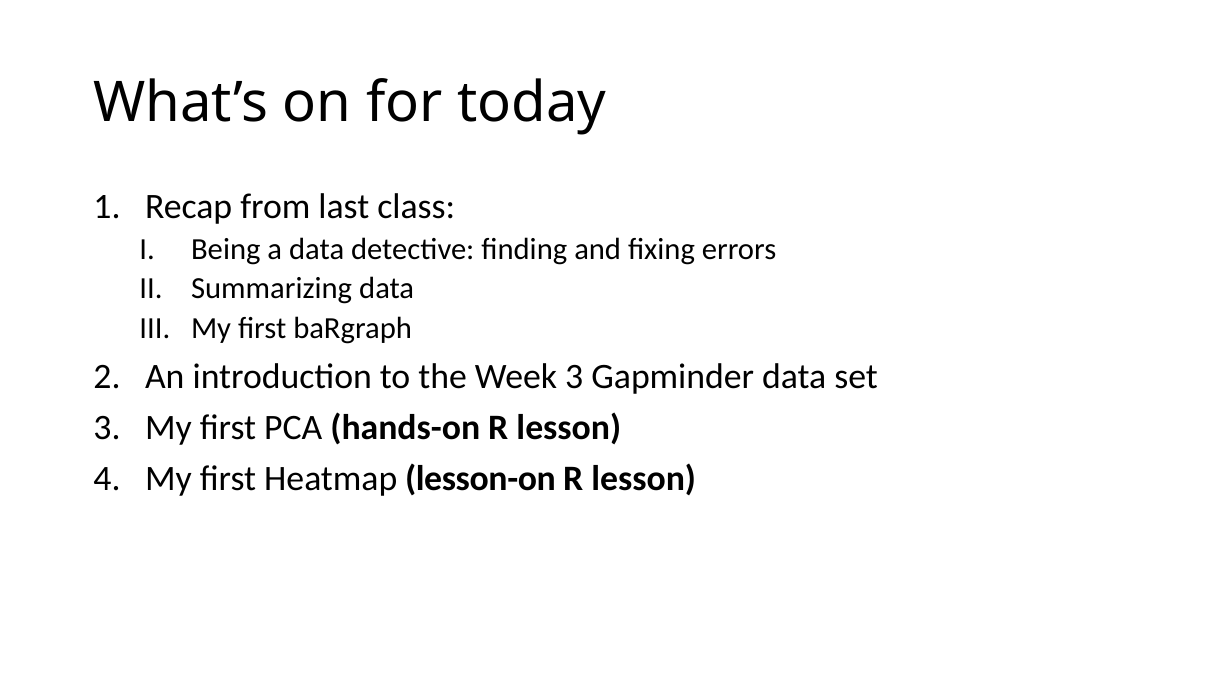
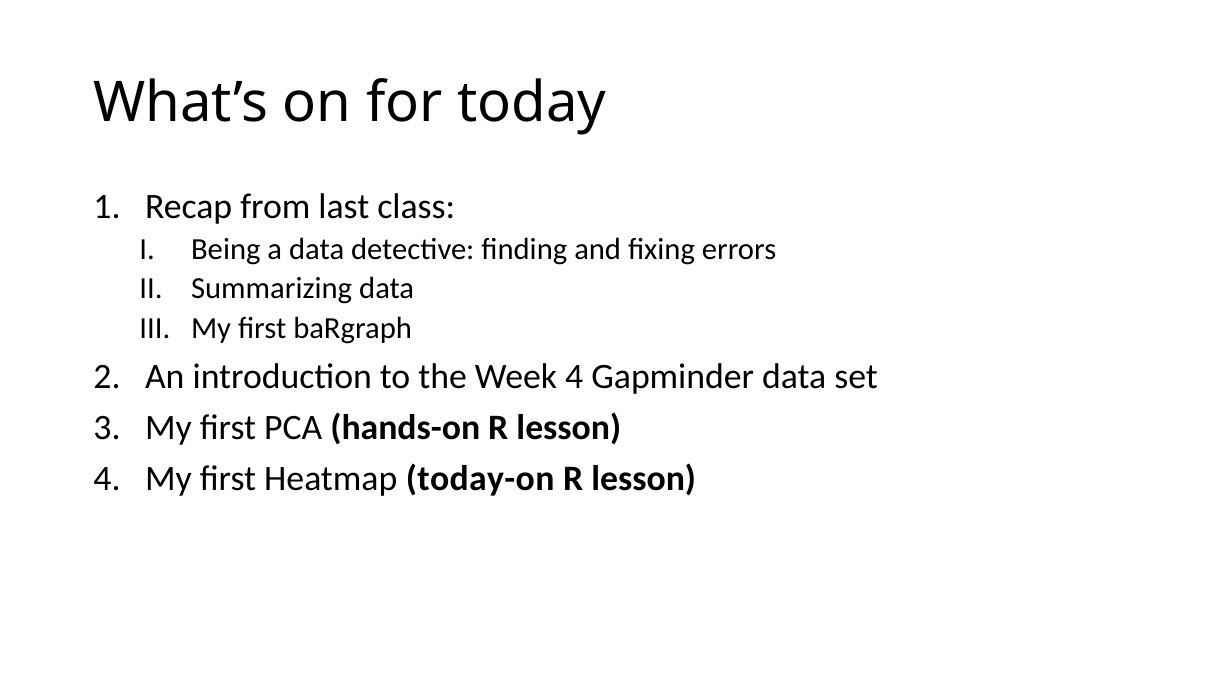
Week 3: 3 -> 4
lesson-on: lesson-on -> today-on
